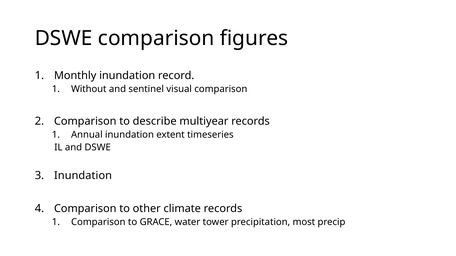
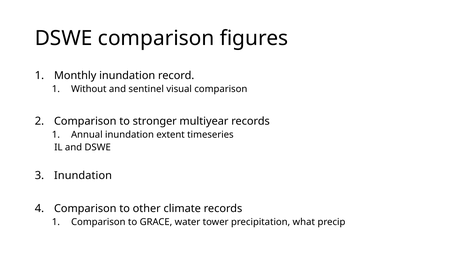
describe: describe -> stronger
most: most -> what
